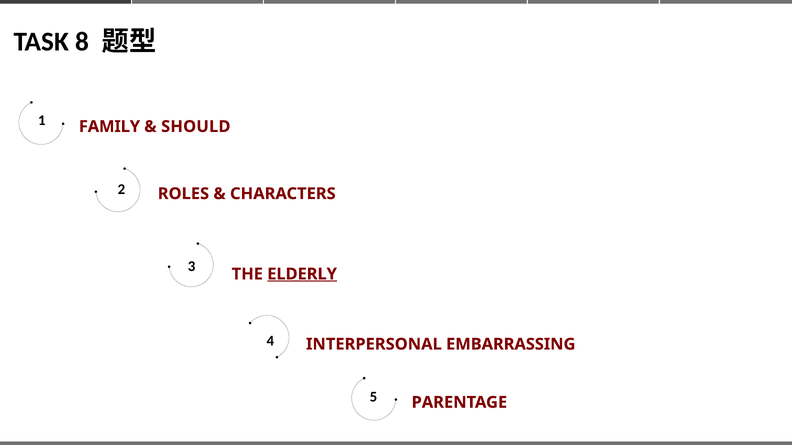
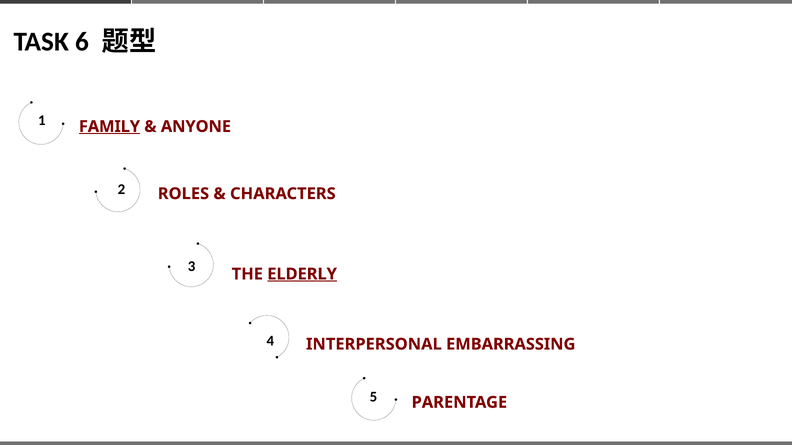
8: 8 -> 6
FAMILY underline: none -> present
SHOULD: SHOULD -> ANYONE
